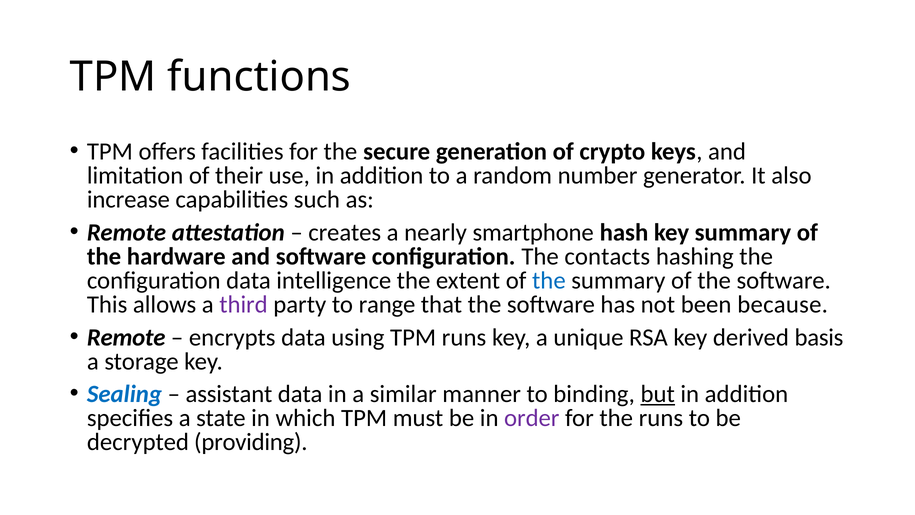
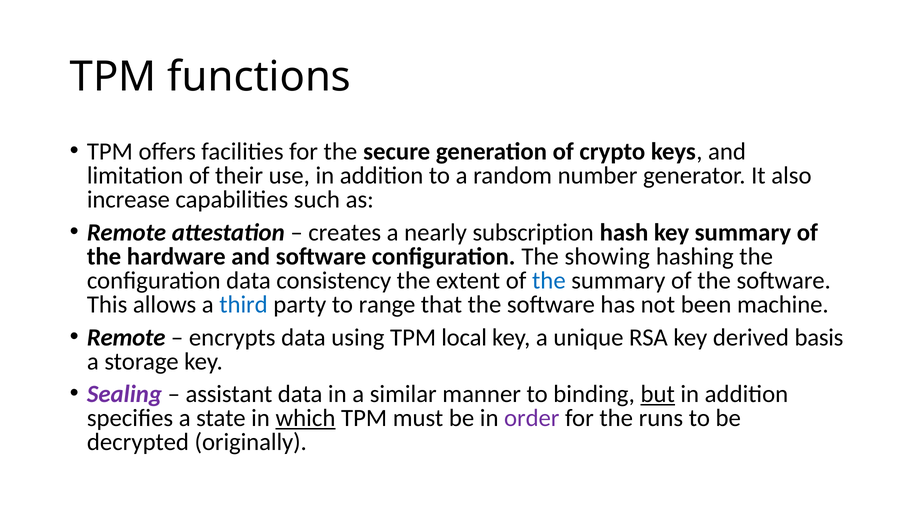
smartphone: smartphone -> subscription
contacts: contacts -> showing
intelligence: intelligence -> consistency
third colour: purple -> blue
because: because -> machine
TPM runs: runs -> local
Sealing colour: blue -> purple
which underline: none -> present
providing: providing -> originally
